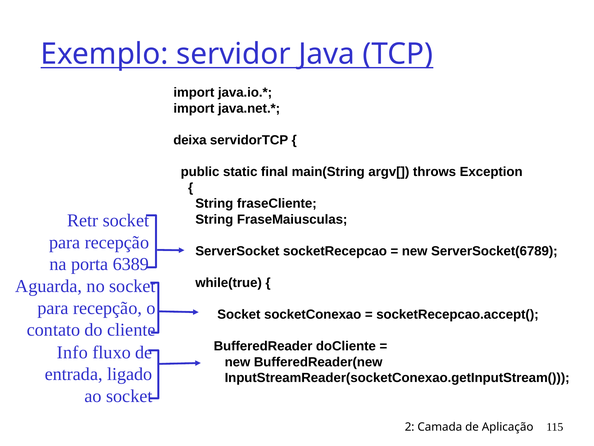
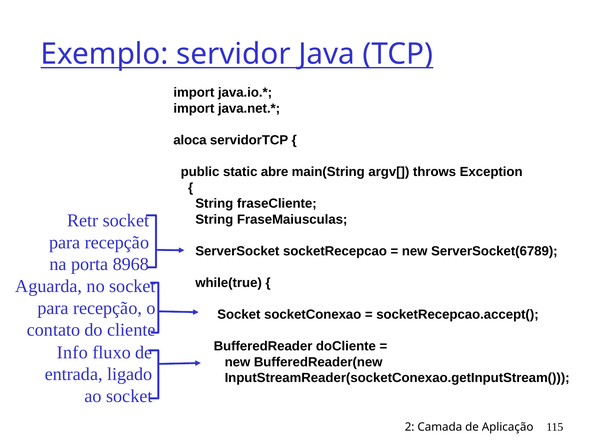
deixa: deixa -> aloca
final: final -> abre
6389: 6389 -> 8968
